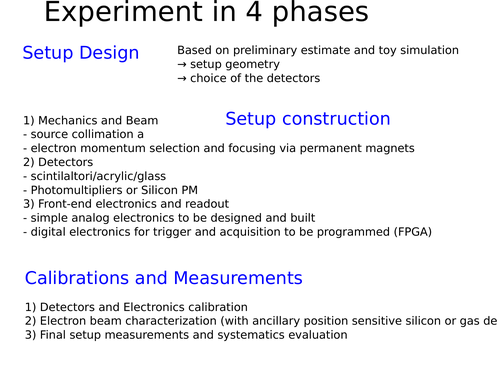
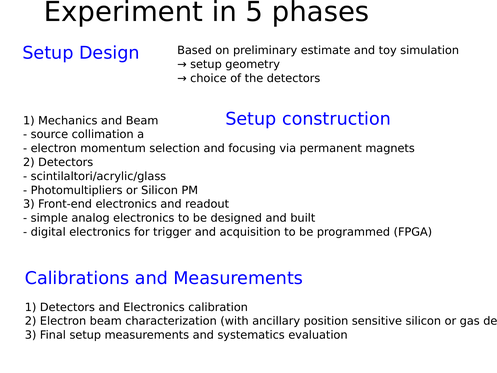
4: 4 -> 5
